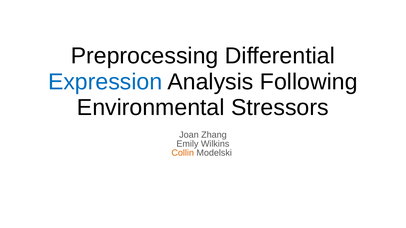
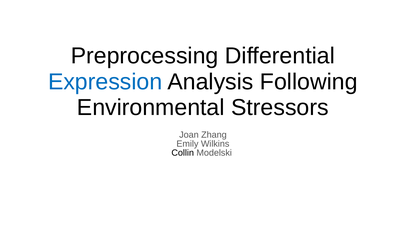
Collin colour: orange -> black
